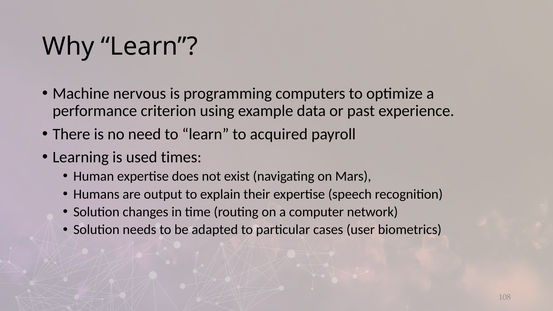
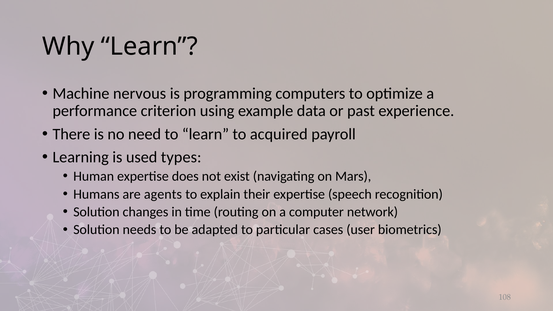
times: times -> types
output: output -> agents
